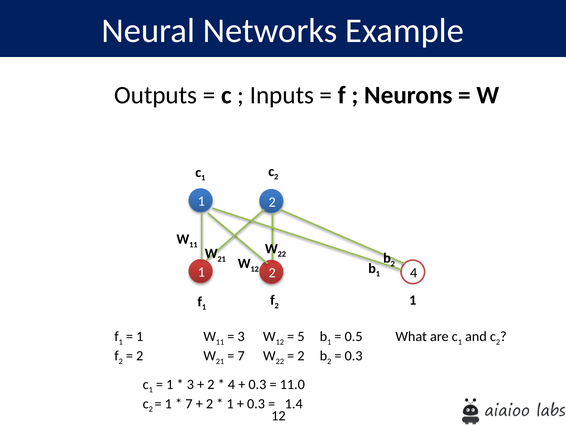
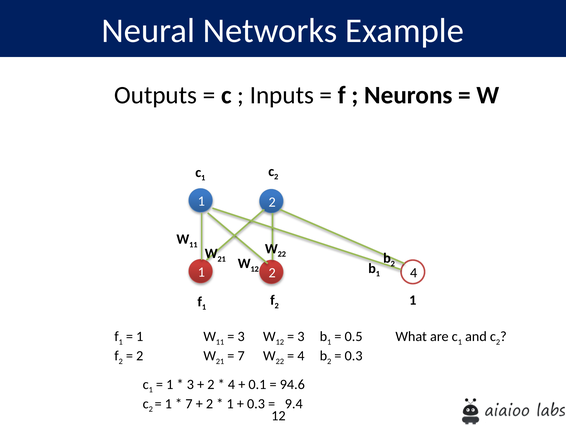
5 at (301, 336): 5 -> 3
2 at (301, 355): 2 -> 4
0.3 at (257, 384): 0.3 -> 0.1
11.0: 11.0 -> 94.6
1.4: 1.4 -> 9.4
